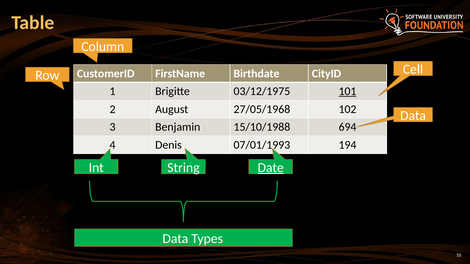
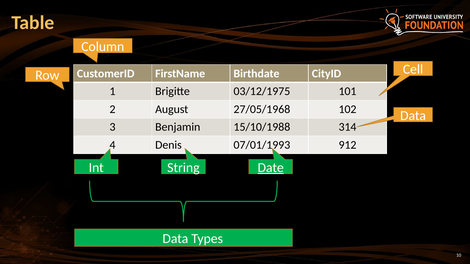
101 underline: present -> none
694: 694 -> 314
194: 194 -> 912
